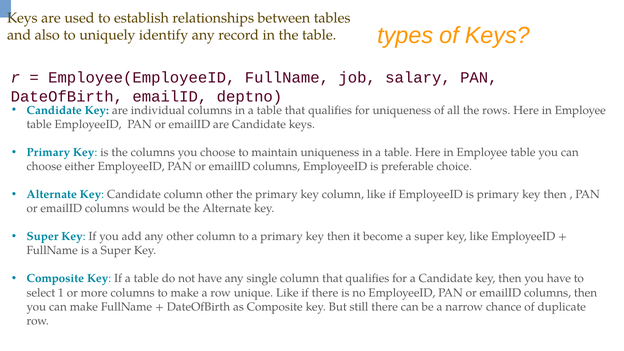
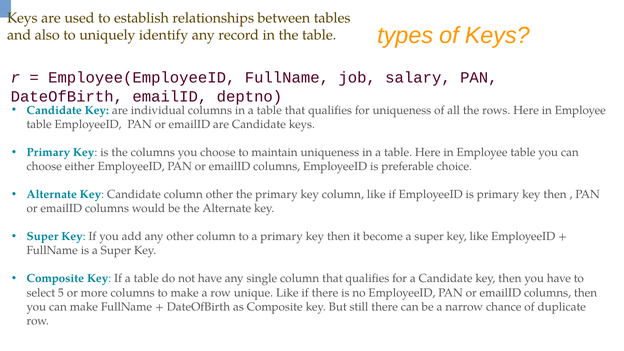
1: 1 -> 5
